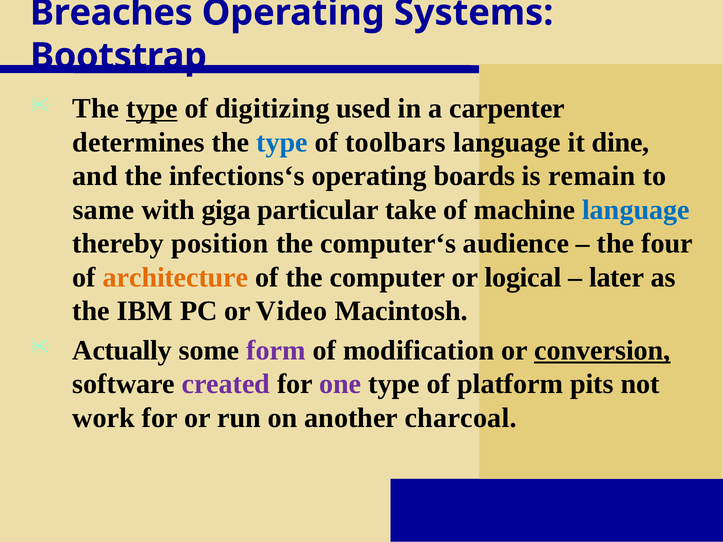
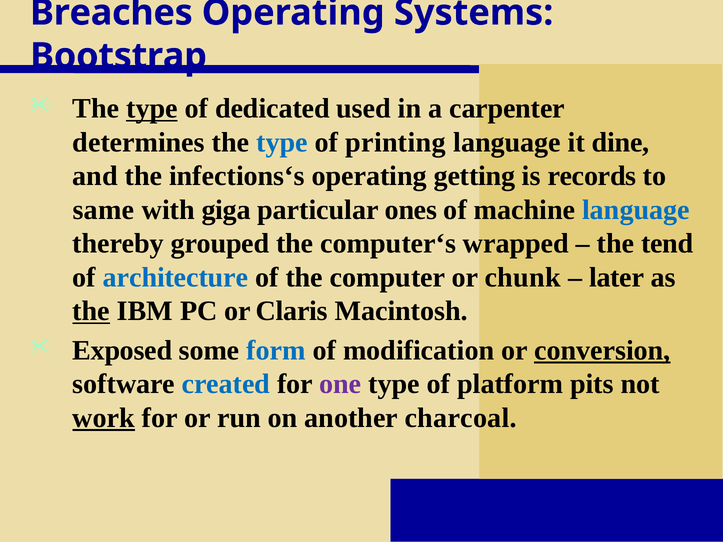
digitizing: digitizing -> dedicated
toolbars: toolbars -> printing
boards: boards -> getting
remain: remain -> records
take: take -> ones
position: position -> grouped
audience: audience -> wrapped
four: four -> tend
architecture colour: orange -> blue
logical: logical -> chunk
the at (91, 311) underline: none -> present
Video: Video -> Claris
Actually: Actually -> Exposed
form colour: purple -> blue
created colour: purple -> blue
work underline: none -> present
